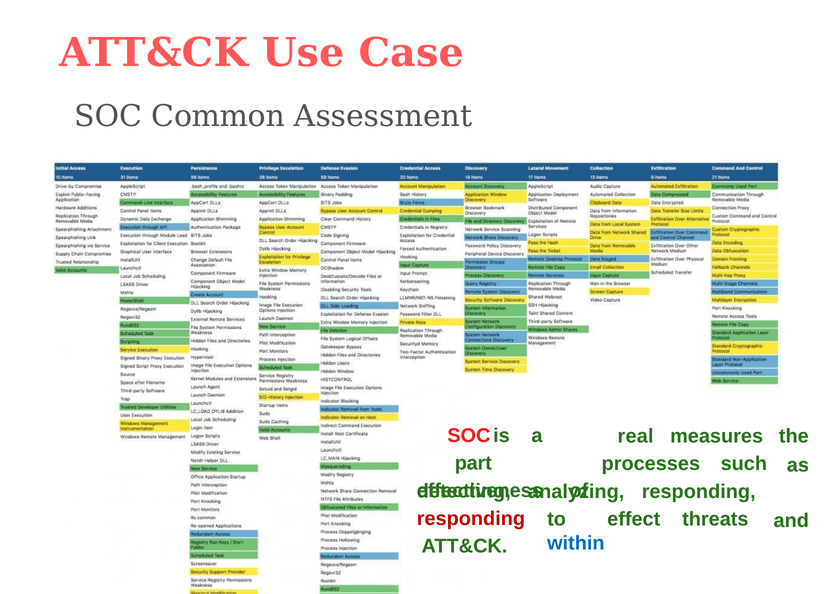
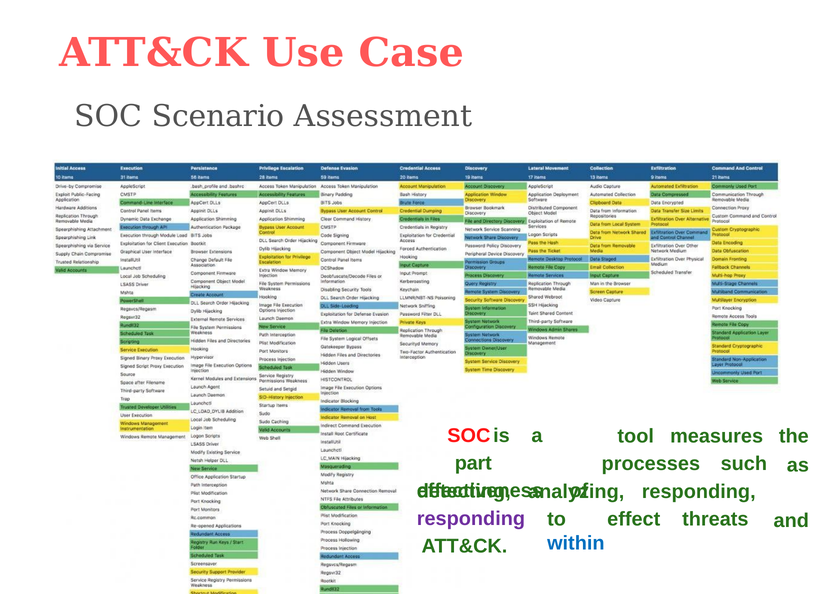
Common: Common -> Scenario
real: real -> tool
responding at (471, 519) colour: red -> purple
